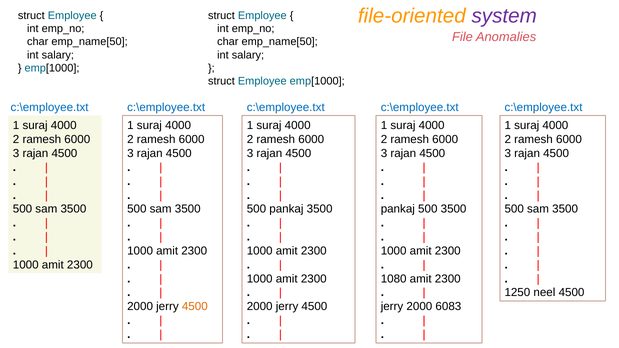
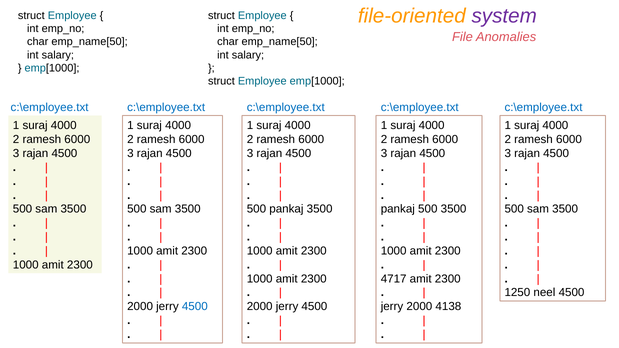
1080: 1080 -> 4717
4500 at (195, 307) colour: orange -> blue
6083: 6083 -> 4138
